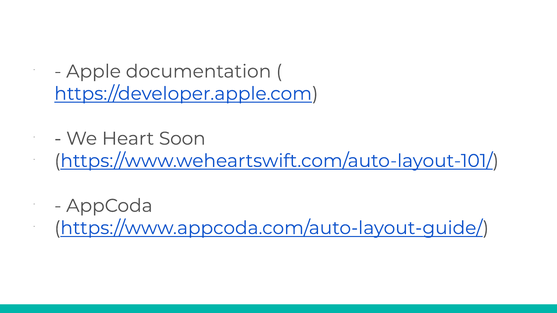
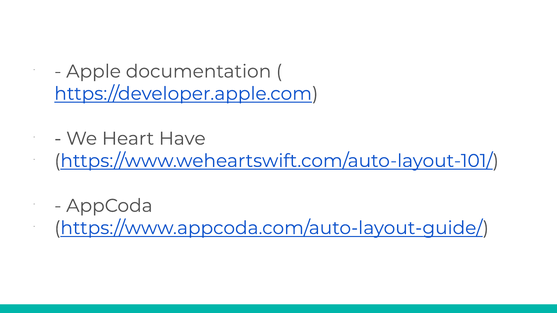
Soon: Soon -> Have
